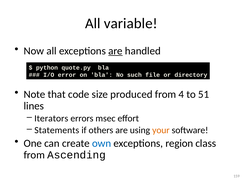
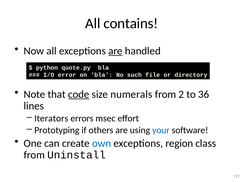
variable: variable -> contains
code underline: none -> present
produced: produced -> numerals
4: 4 -> 2
51: 51 -> 36
Statements: Statements -> Prototyping
your colour: orange -> blue
Ascending: Ascending -> Uninstall
